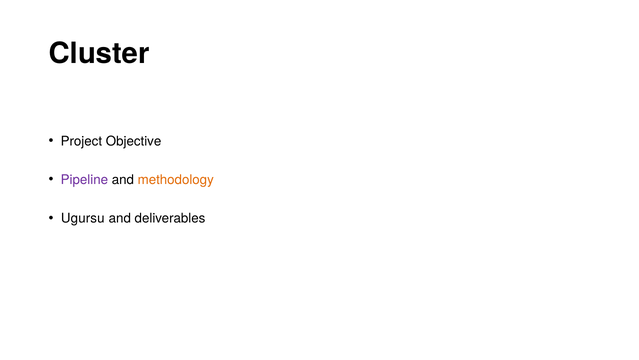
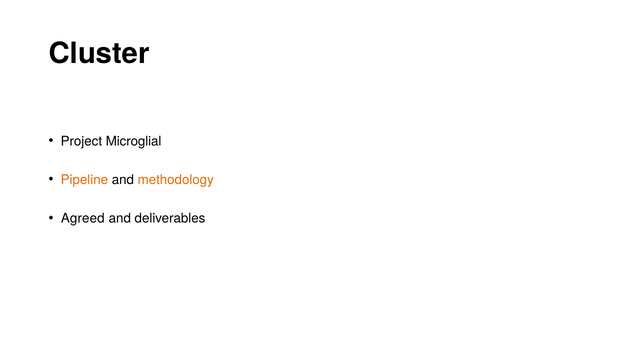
Objective: Objective -> Microglial
Pipeline colour: purple -> orange
Ugursu: Ugursu -> Agreed
